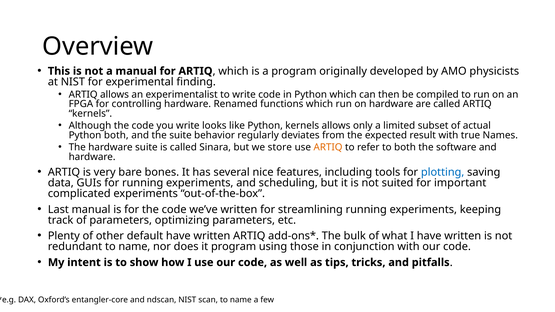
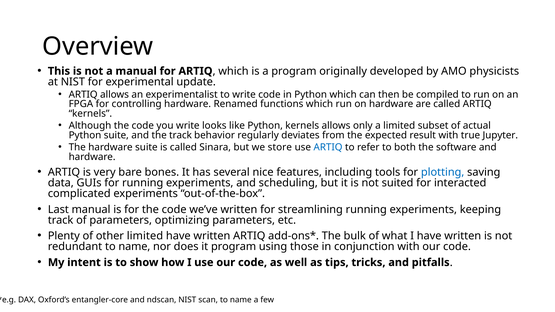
finding: finding -> update
Python both: both -> suite
the suite: suite -> track
Names: Names -> Jupyter
ARTIQ at (328, 148) colour: orange -> blue
important: important -> interacted
other default: default -> limited
